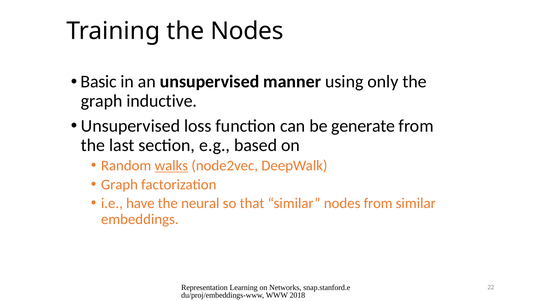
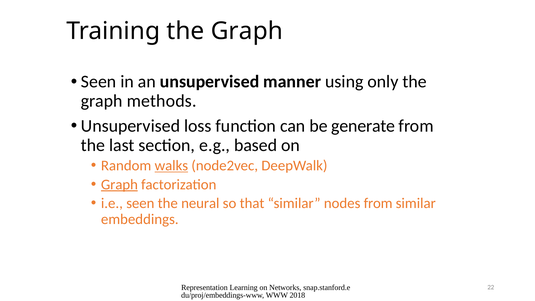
Training the Nodes: Nodes -> Graph
Basic at (99, 82): Basic -> Seen
inductive: inductive -> methods
Graph at (119, 184) underline: none -> present
i.e have: have -> seen
